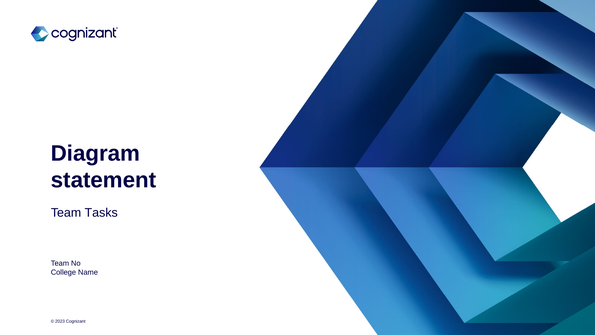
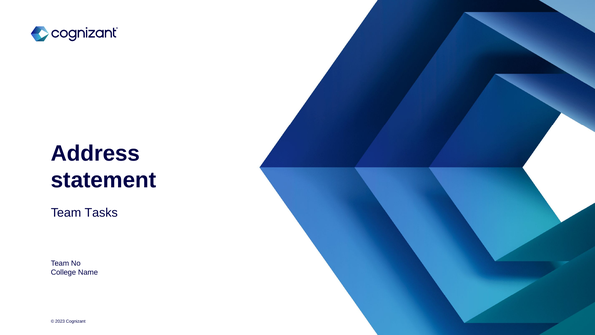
Diagram: Diagram -> Address
